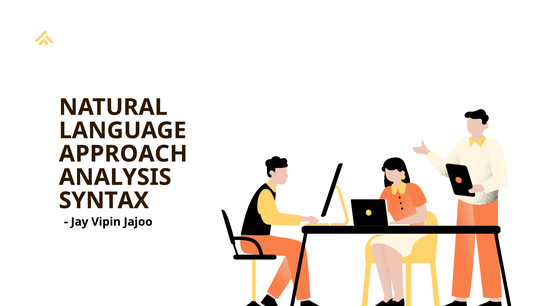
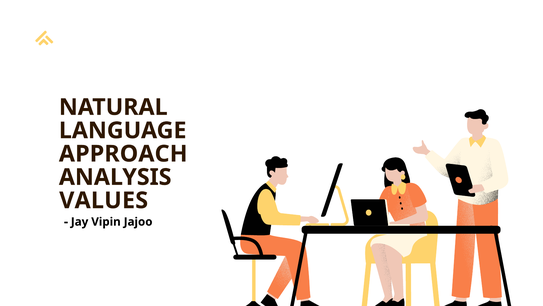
SYNTAX: SYNTAX -> VALUES
